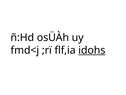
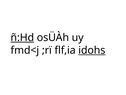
ñ:Hd underline: none -> present
